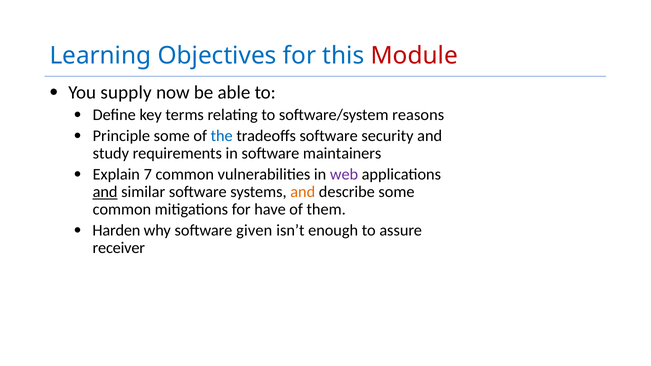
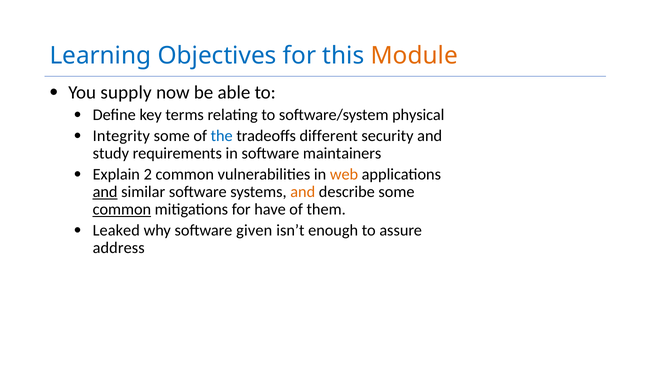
Module colour: red -> orange
reasons: reasons -> physical
Principle: Principle -> Integrity
tradeoffs software: software -> different
7: 7 -> 2
web colour: purple -> orange
common at (122, 210) underline: none -> present
Harden: Harden -> Leaked
receiver: receiver -> address
